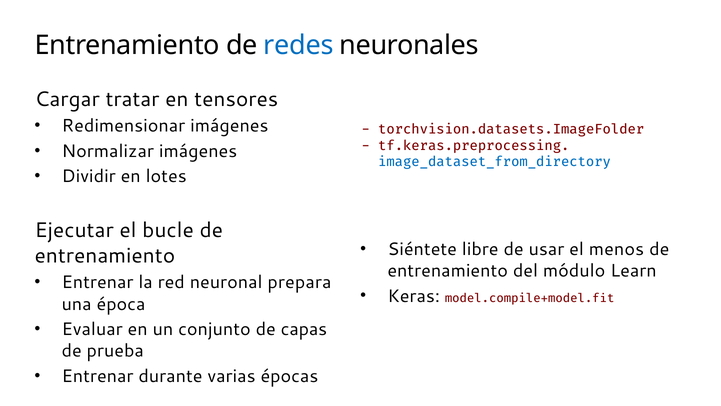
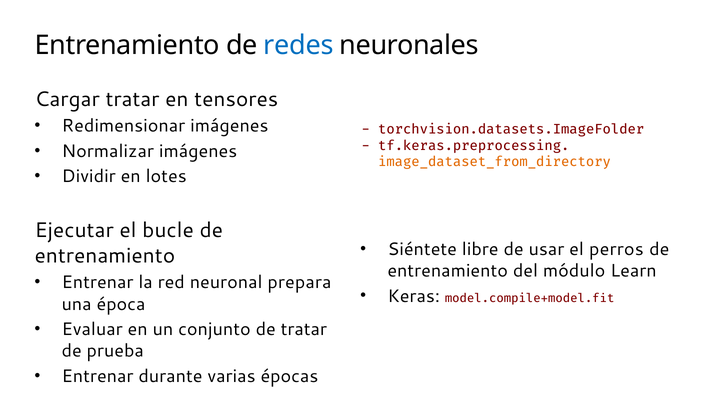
image_dataset_from_directory colour: blue -> orange
menos: menos -> perros
de capas: capas -> tratar
